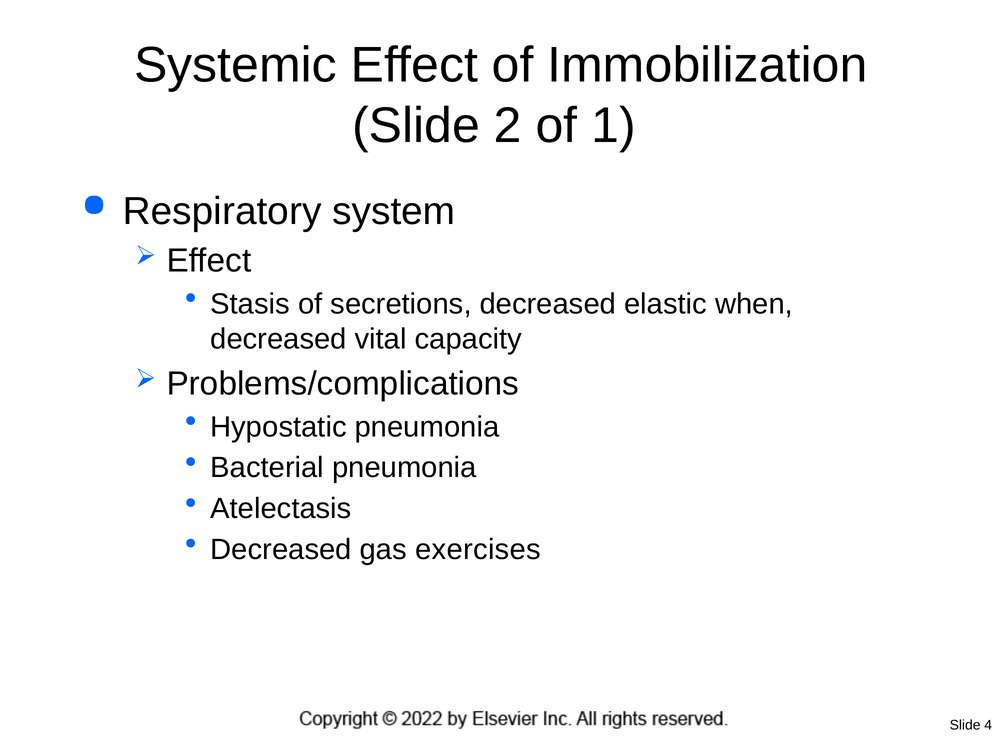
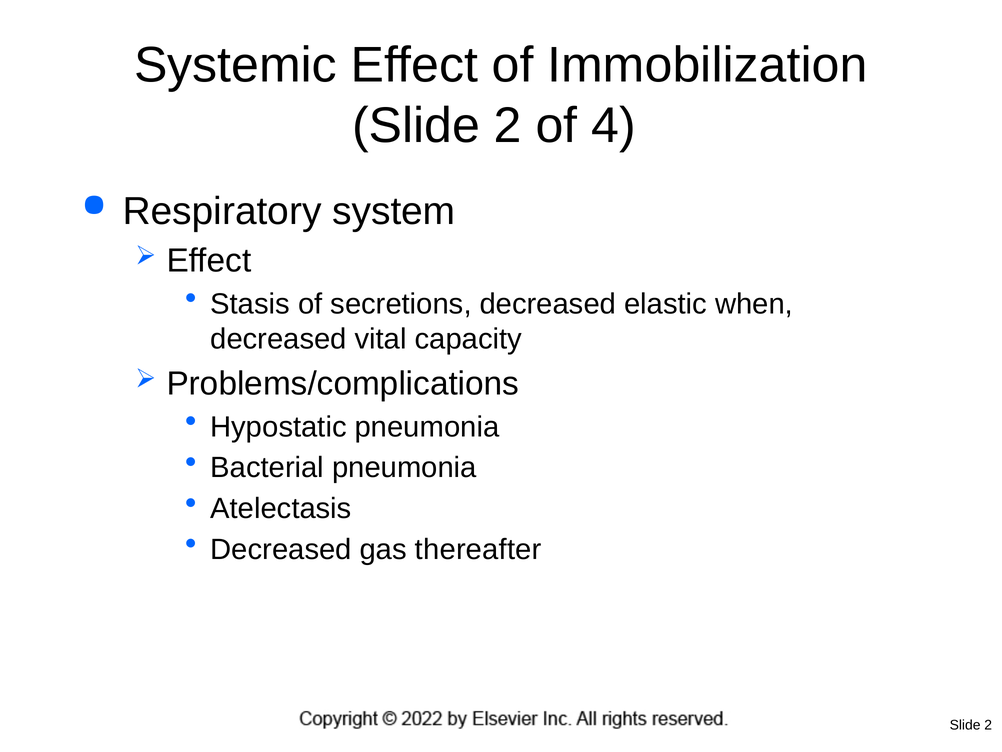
1: 1 -> 4
exercises: exercises -> thereafter
4 at (988, 725): 4 -> 2
